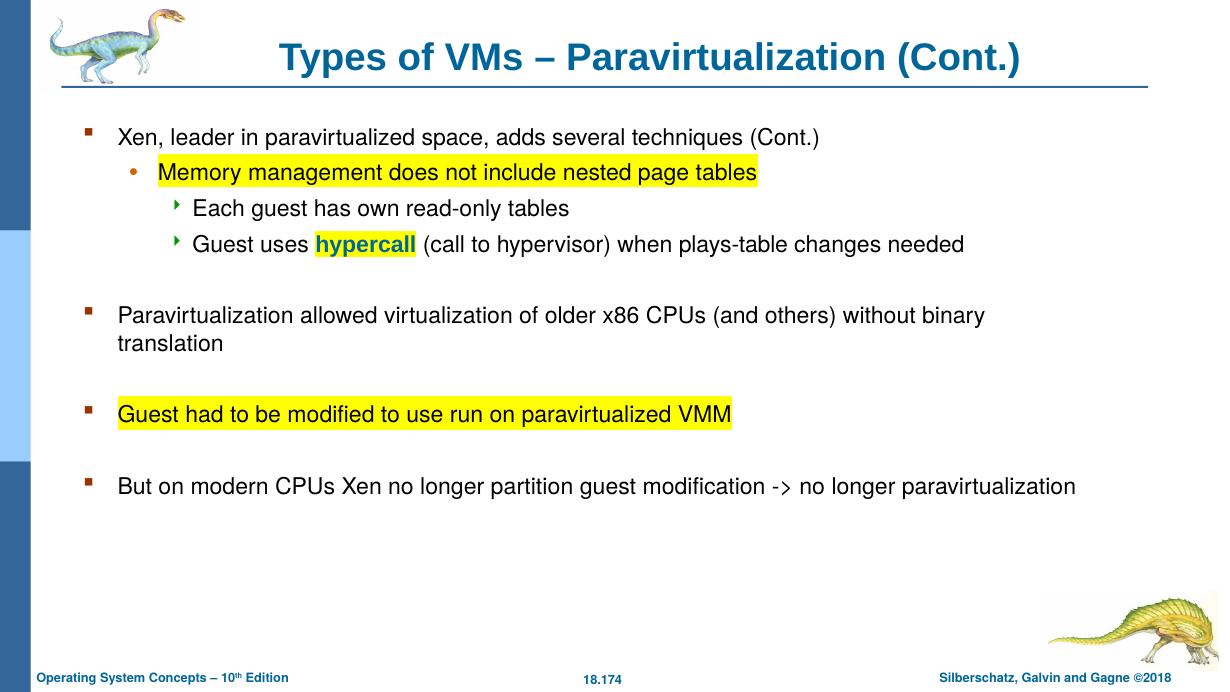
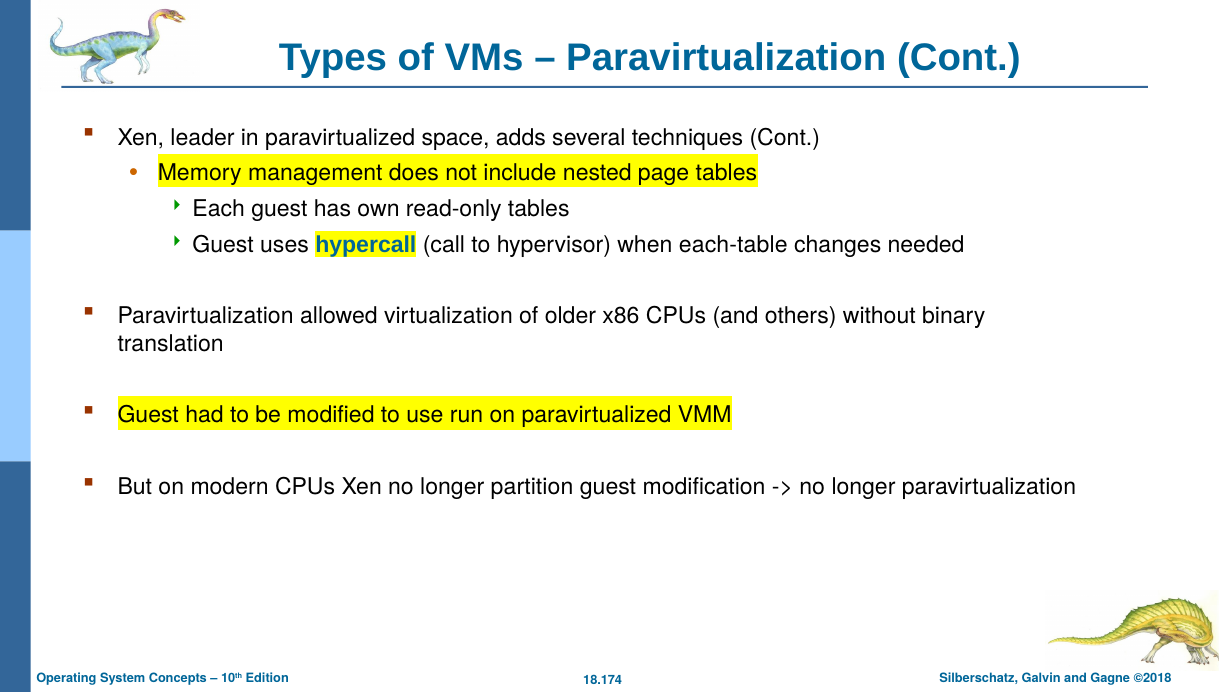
plays-table: plays-table -> each-table
